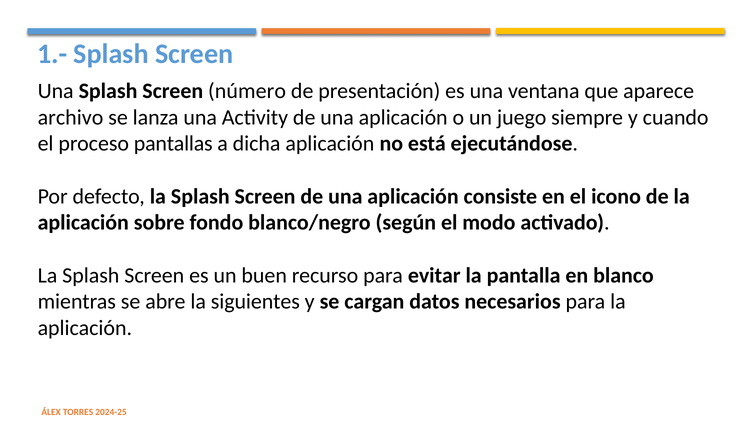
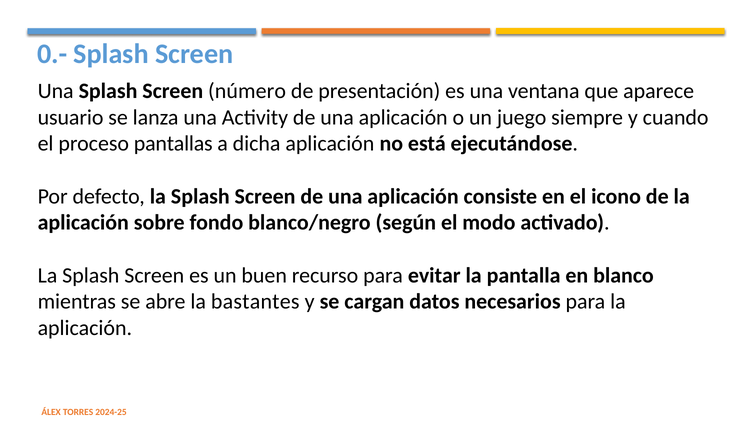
1.-: 1.- -> 0.-
archivo: archivo -> usuario
siguientes: siguientes -> bastantes
